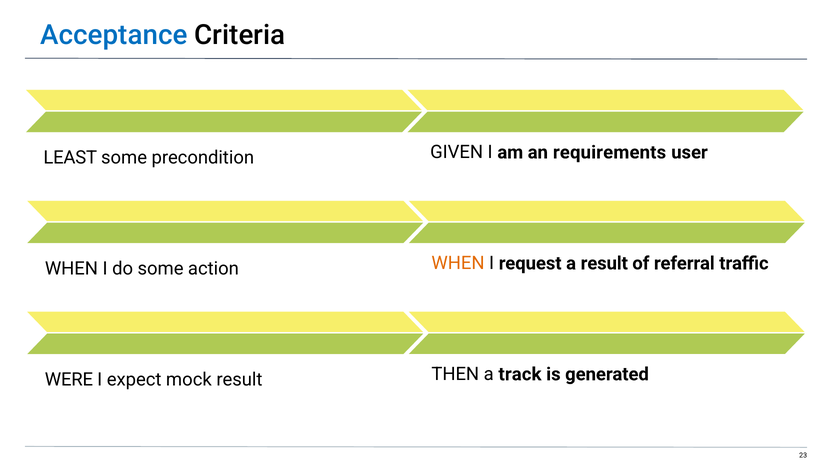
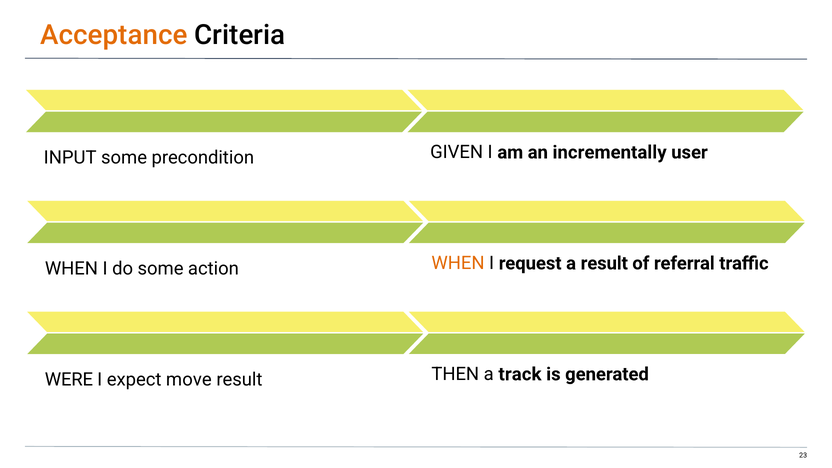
Acceptance colour: blue -> orange
requirements: requirements -> incrementally
LEAST: LEAST -> INPUT
mock: mock -> move
